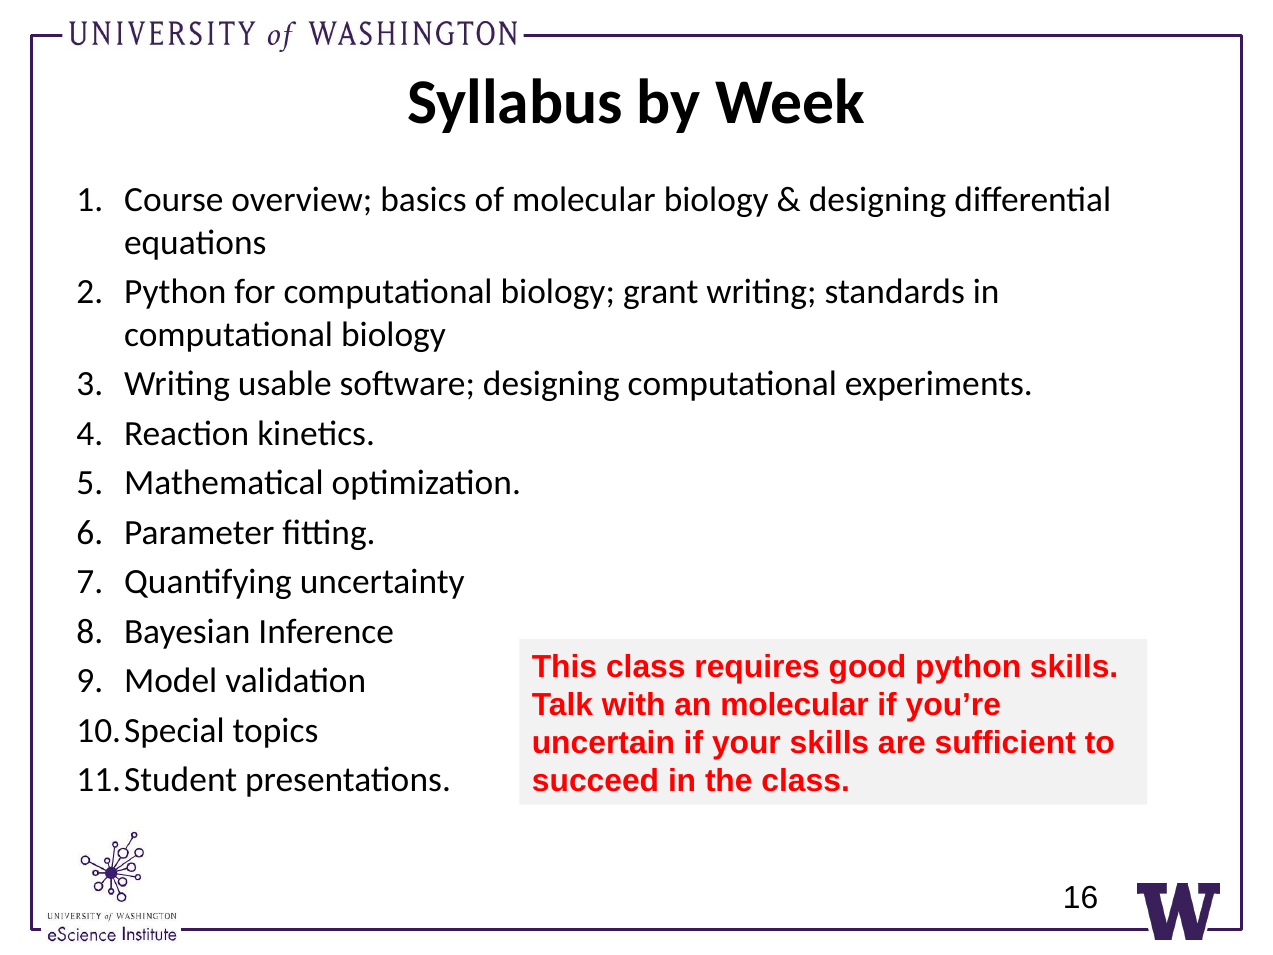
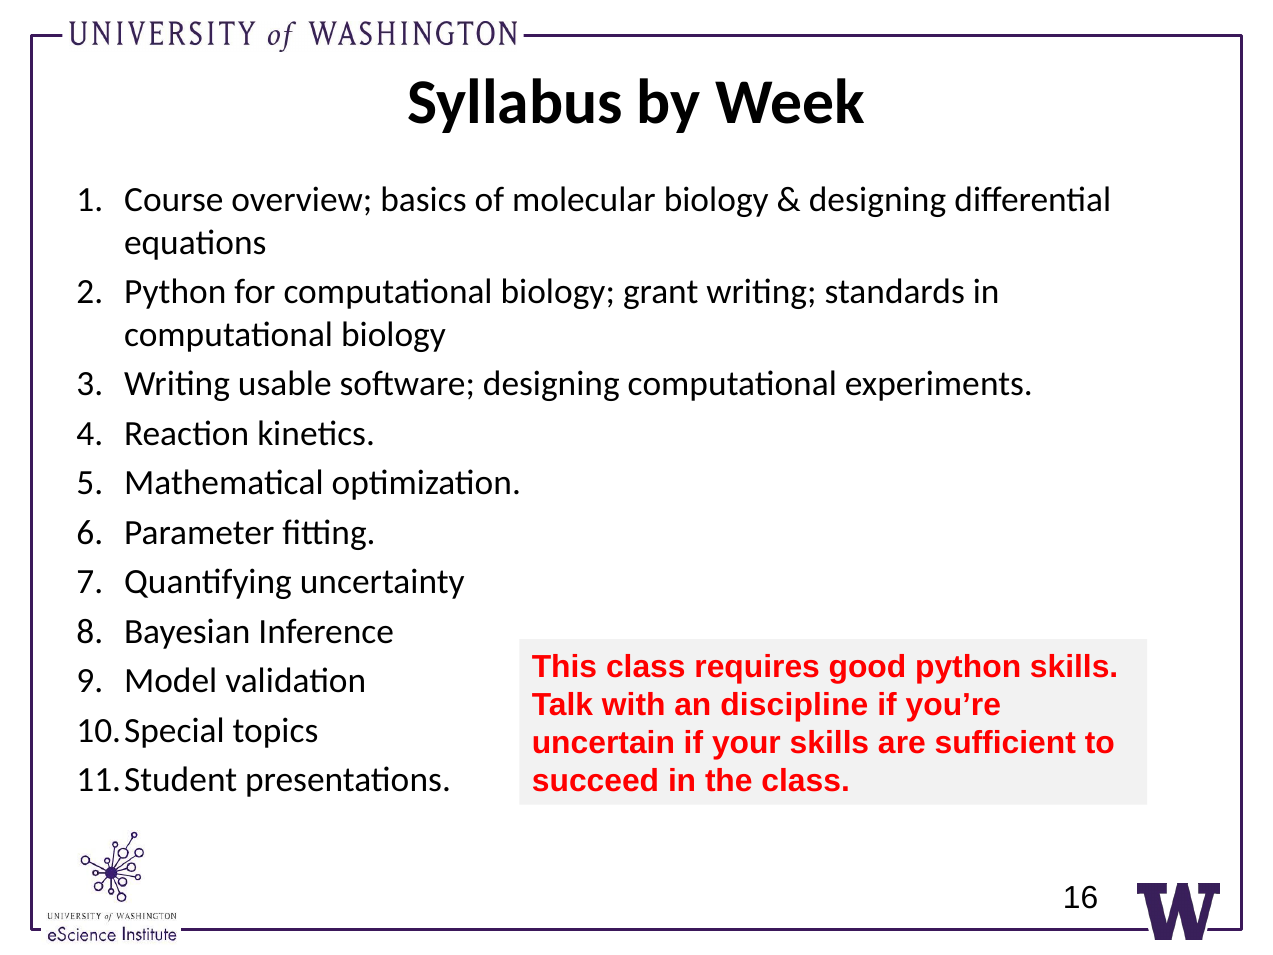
an molecular: molecular -> discipline
